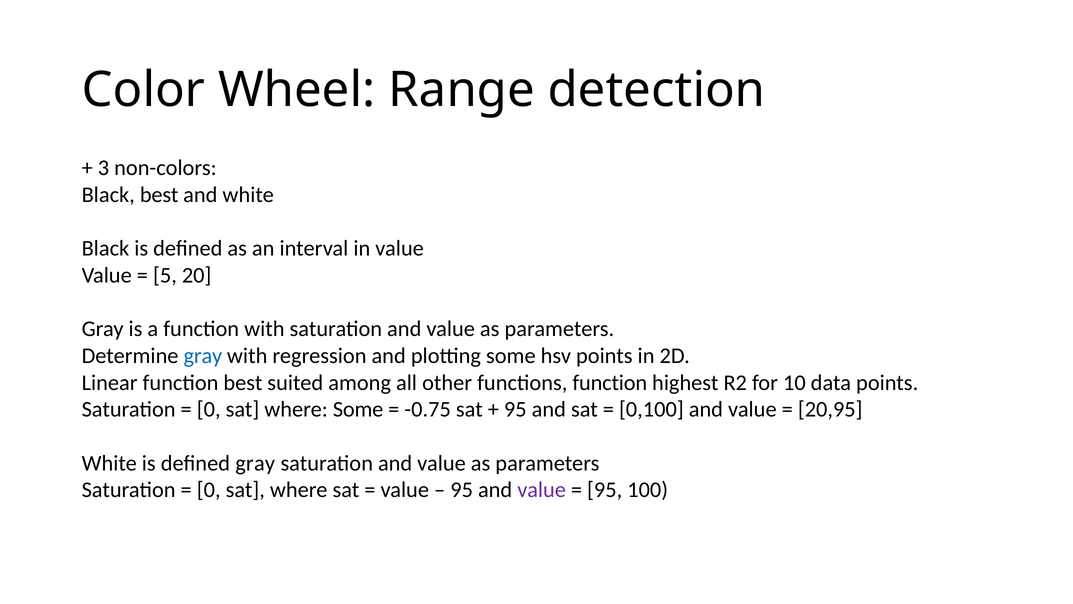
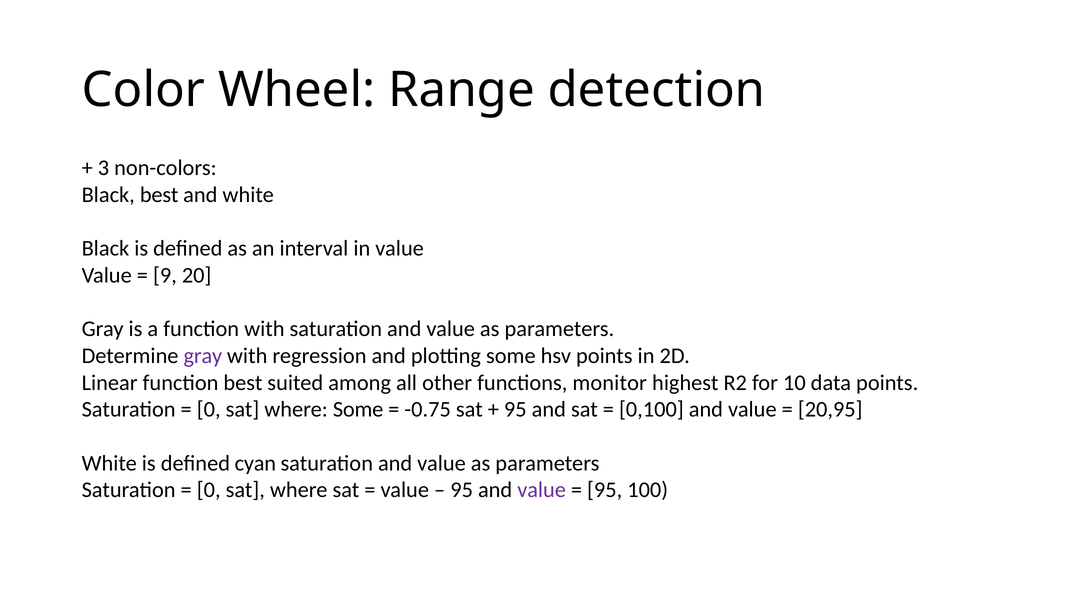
5: 5 -> 9
gray at (203, 356) colour: blue -> purple
functions function: function -> monitor
defined gray: gray -> cyan
